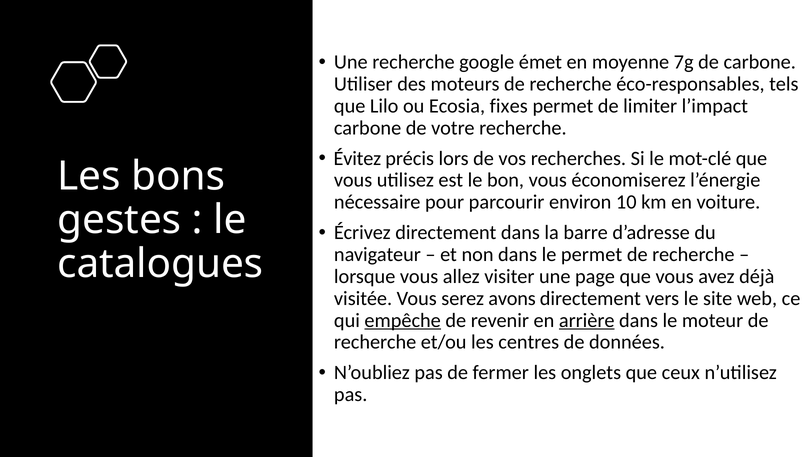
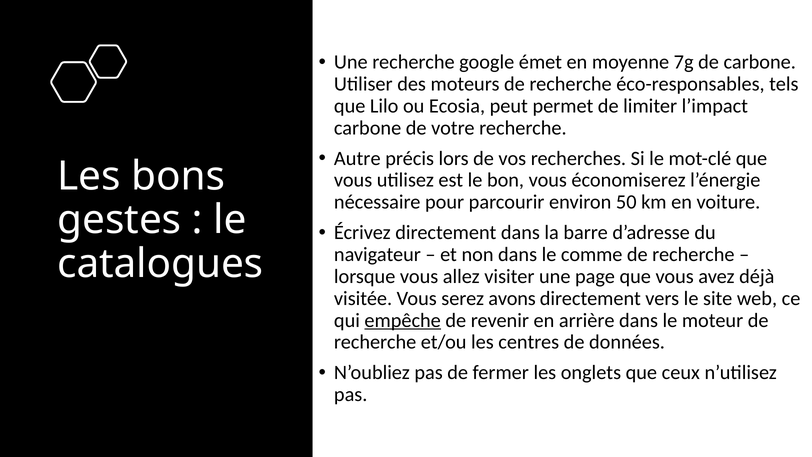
fixes: fixes -> peut
Évitez: Évitez -> Autre
10: 10 -> 50
le permet: permet -> comme
arrière underline: present -> none
